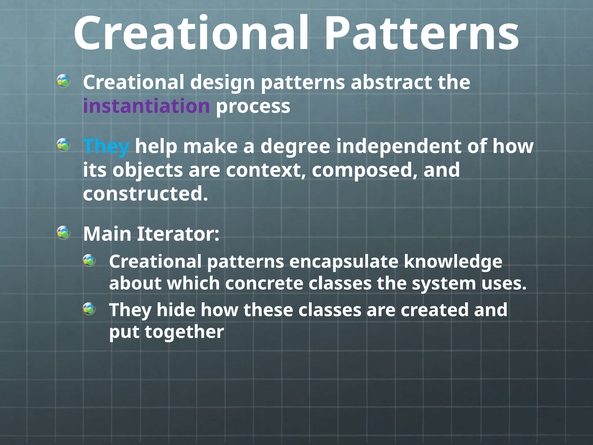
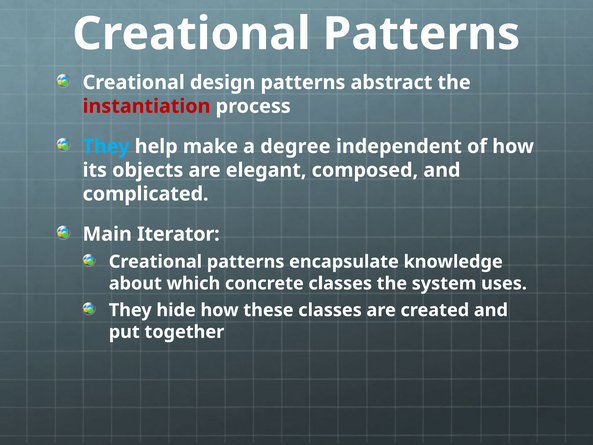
instantiation colour: purple -> red
context: context -> elegant
constructed: constructed -> complicated
